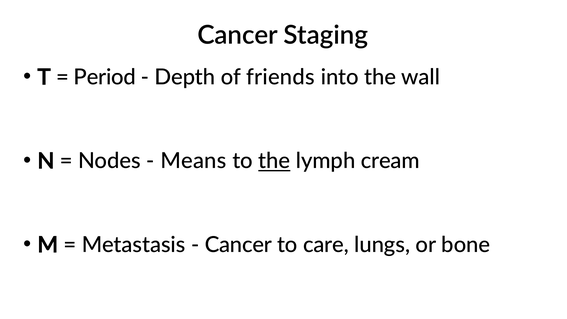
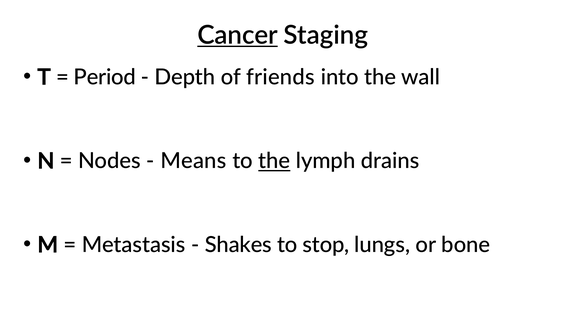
Cancer at (238, 35) underline: none -> present
cream: cream -> drains
Cancer at (238, 245): Cancer -> Shakes
care: care -> stop
